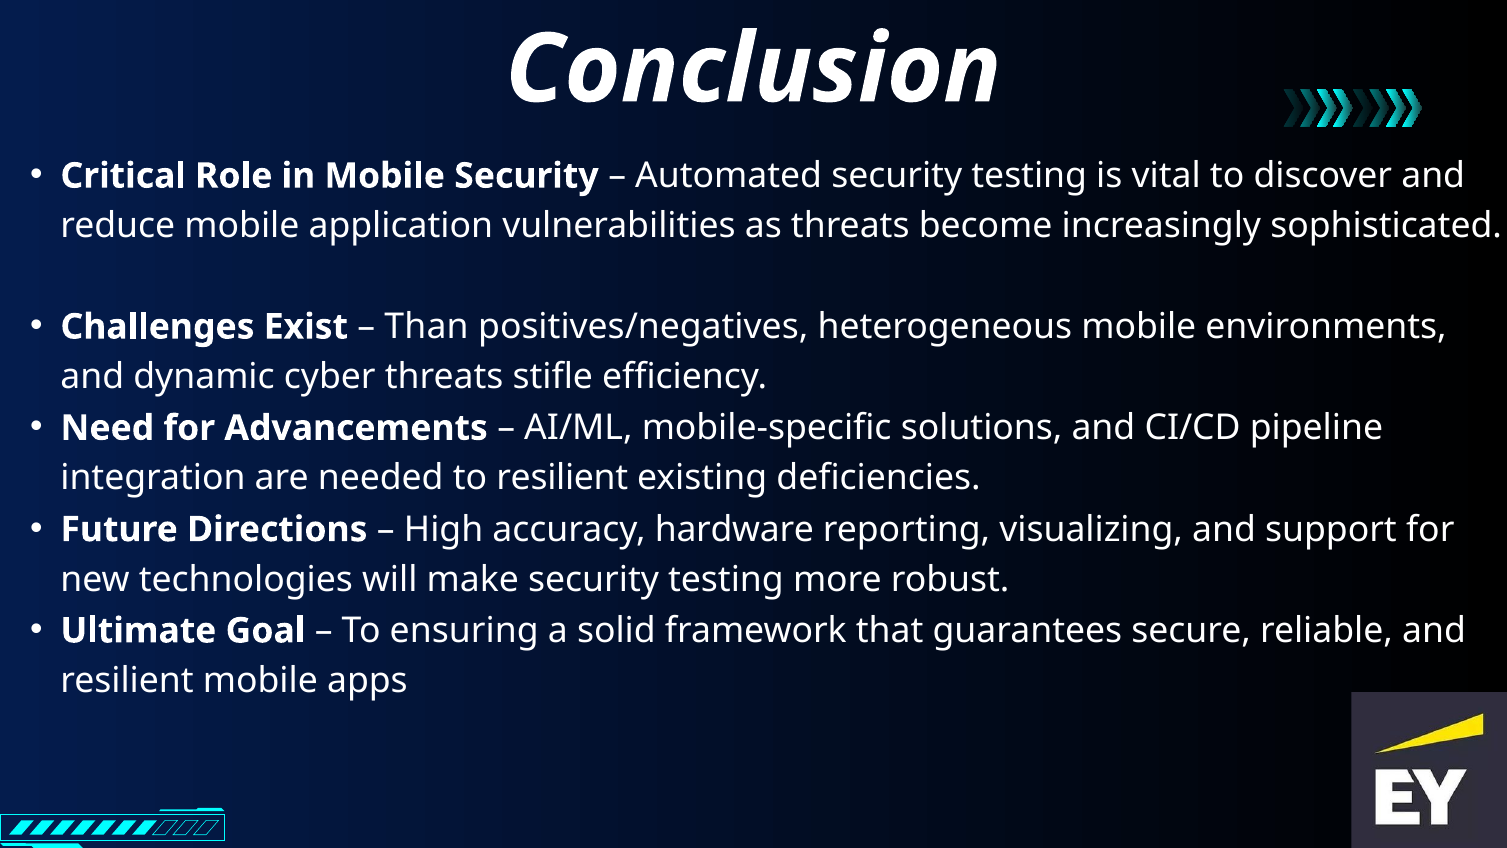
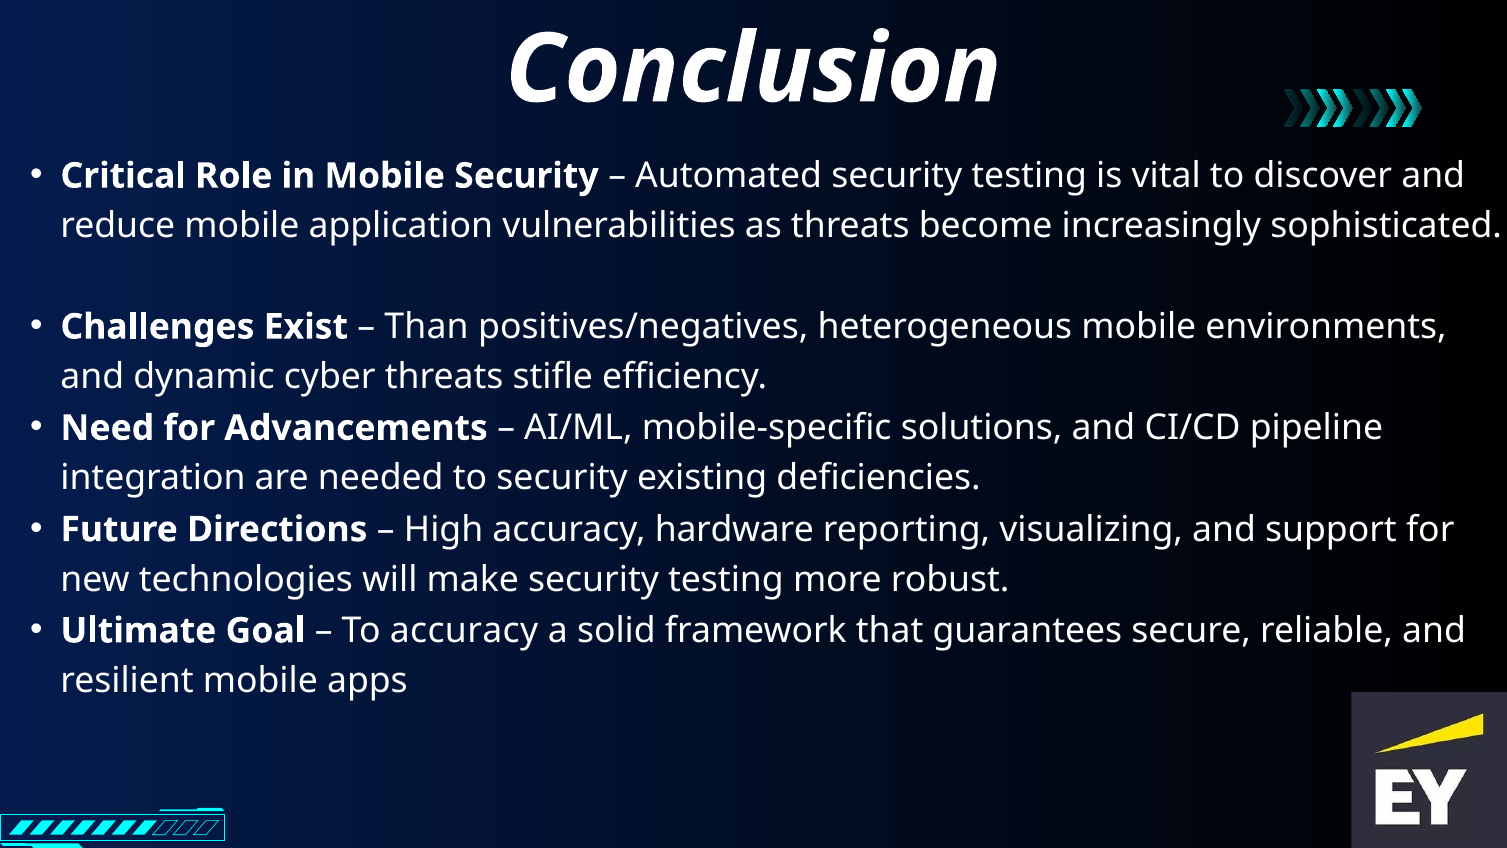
to resilient: resilient -> security
To ensuring: ensuring -> accuracy
